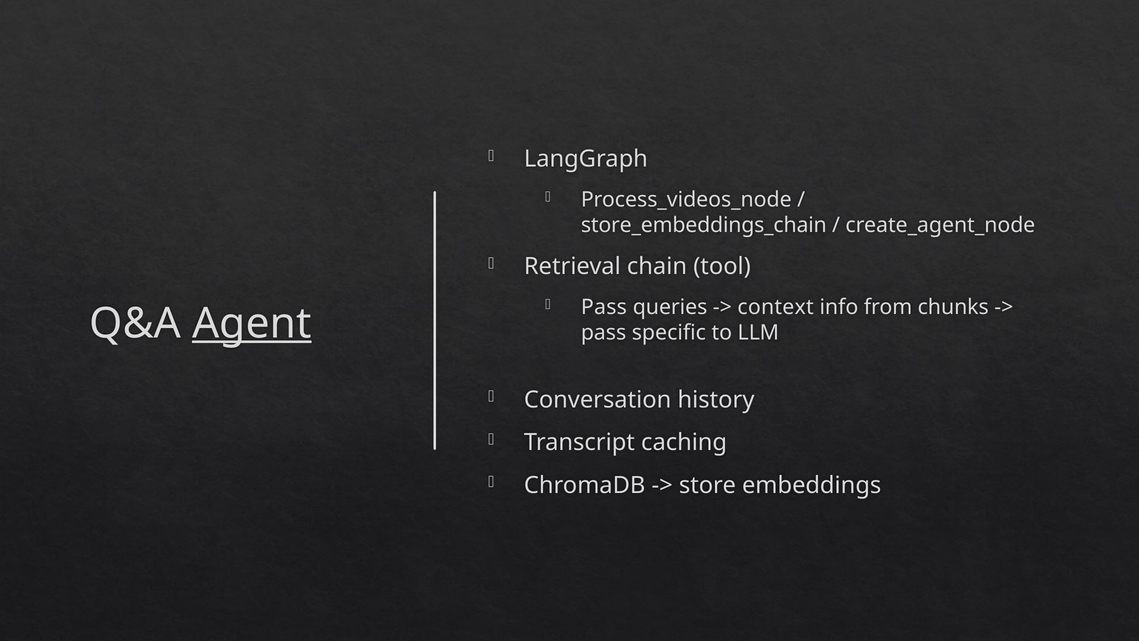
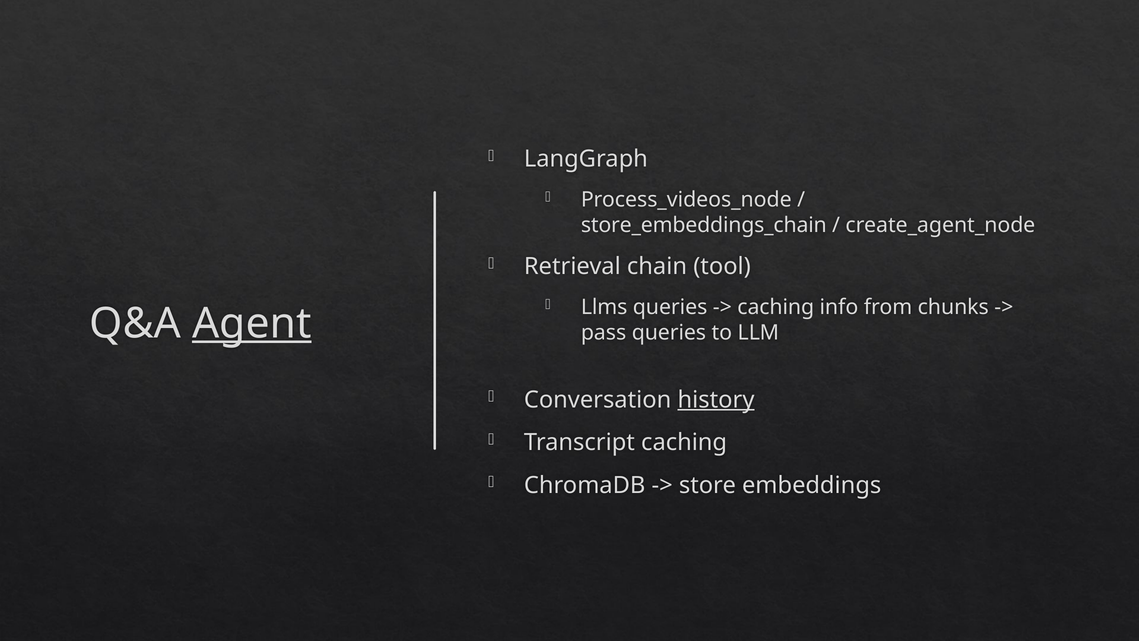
Pass at (604, 307): Pass -> Llms
context at (776, 307): context -> caching
pass specific: specific -> queries
history underline: none -> present
